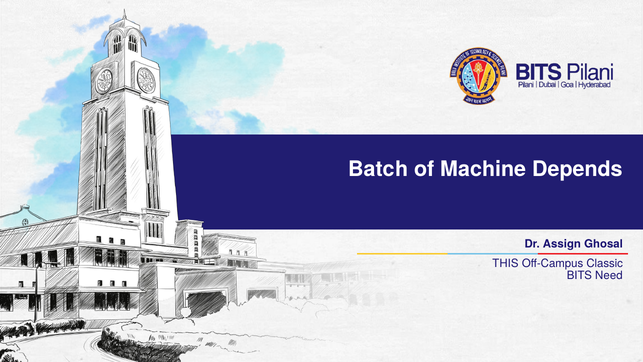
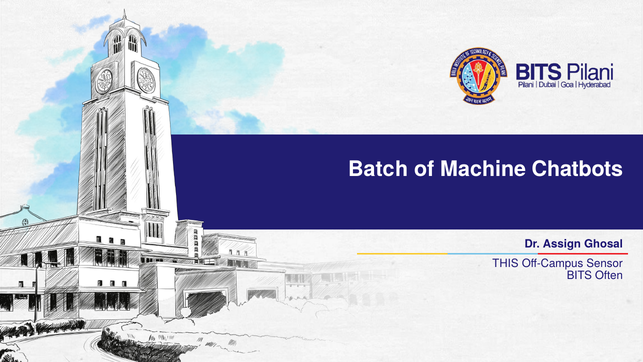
Depends: Depends -> Chatbots
Classic: Classic -> Sensor
Need: Need -> Often
